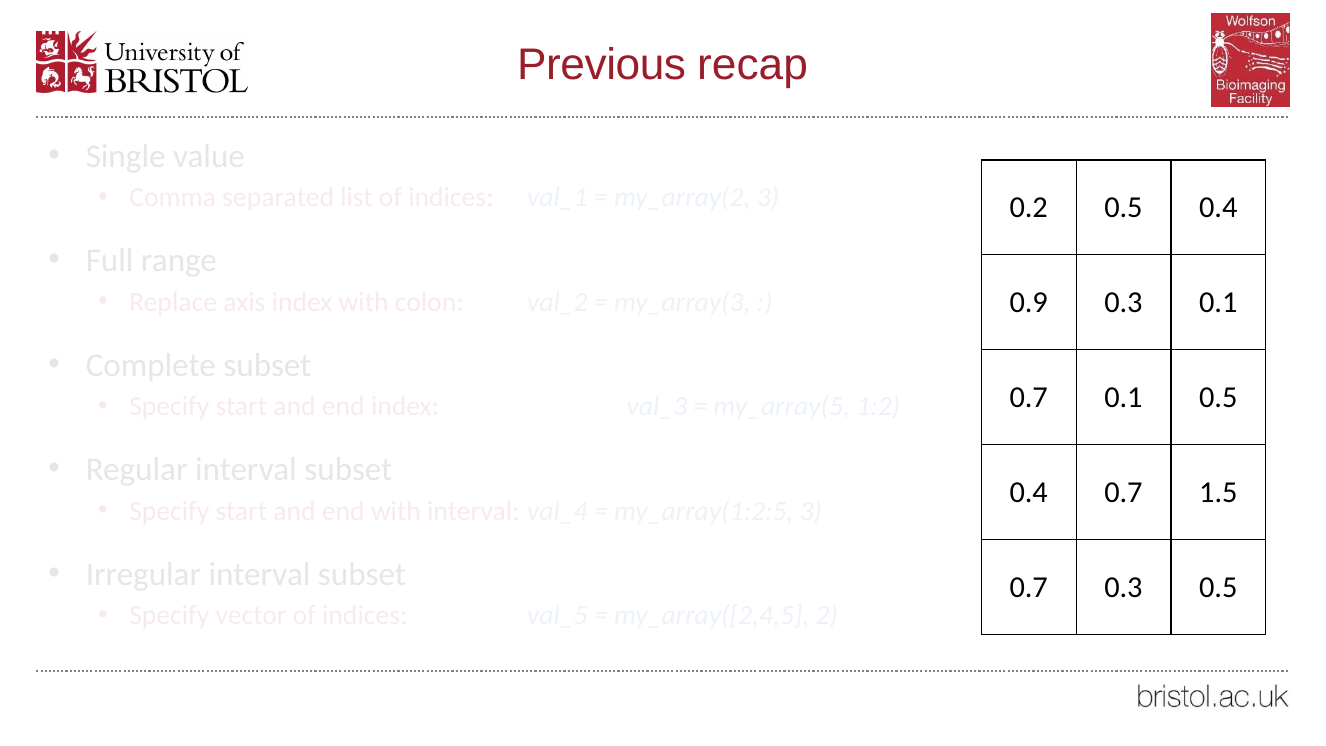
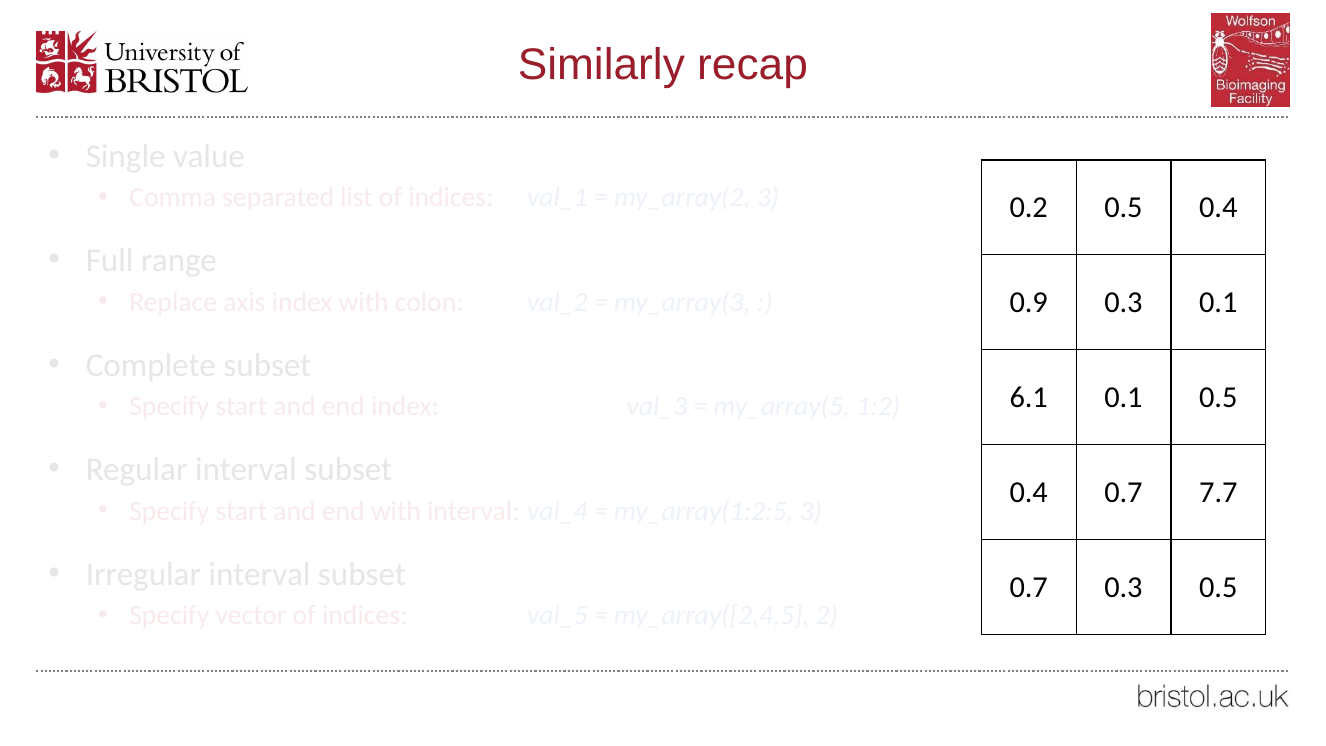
Previous: Previous -> Similarly
0.7 at (1029, 397): 0.7 -> 6.1
1.5: 1.5 -> 7.7
